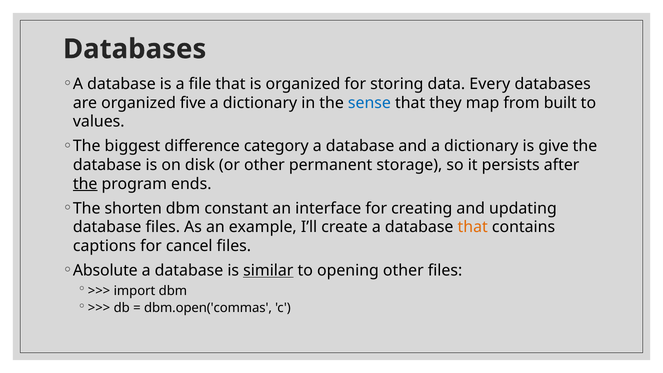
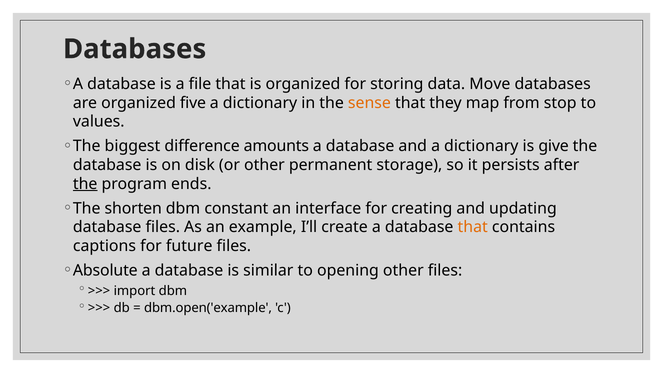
Every: Every -> Move
sense colour: blue -> orange
built: built -> stop
category: category -> amounts
cancel: cancel -> future
similar underline: present -> none
dbm.open('commas: dbm.open('commas -> dbm.open('example
